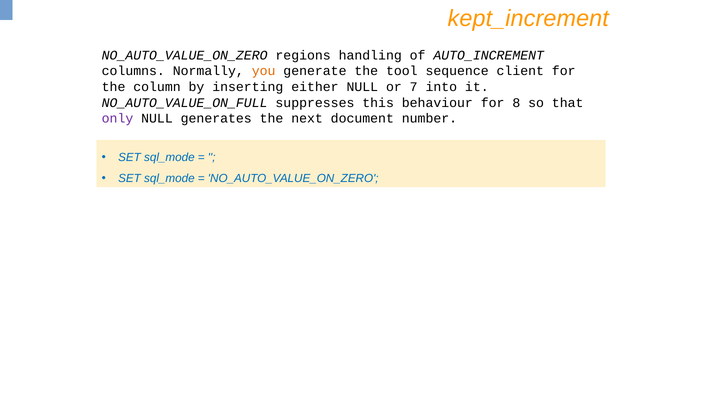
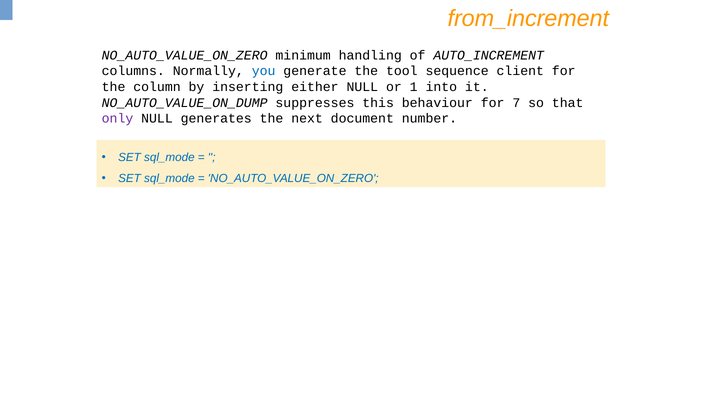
kept_increment: kept_increment -> from_increment
regions: regions -> minimum
you colour: orange -> blue
7: 7 -> 1
NO_AUTO_VALUE_ON_FULL: NO_AUTO_VALUE_ON_FULL -> NO_AUTO_VALUE_ON_DUMP
8: 8 -> 7
